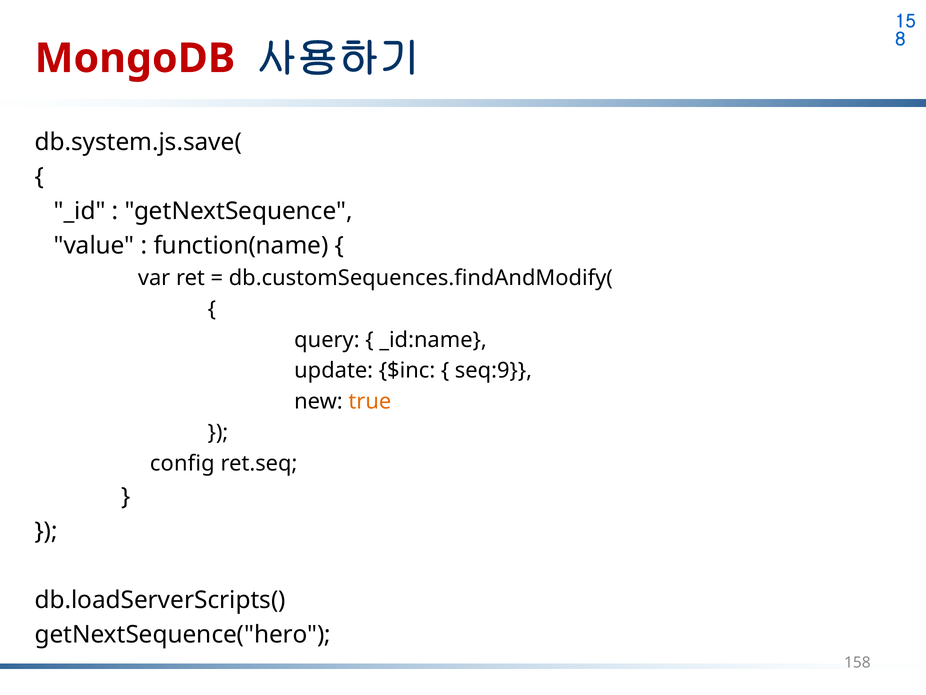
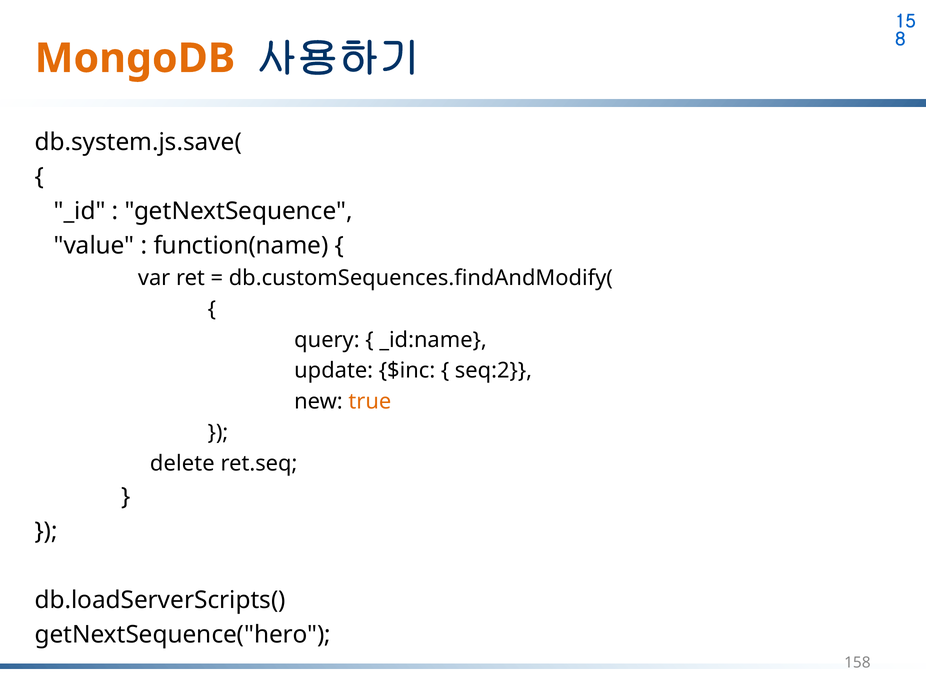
MongoDB colour: red -> orange
seq:9: seq:9 -> seq:2
config: config -> delete
